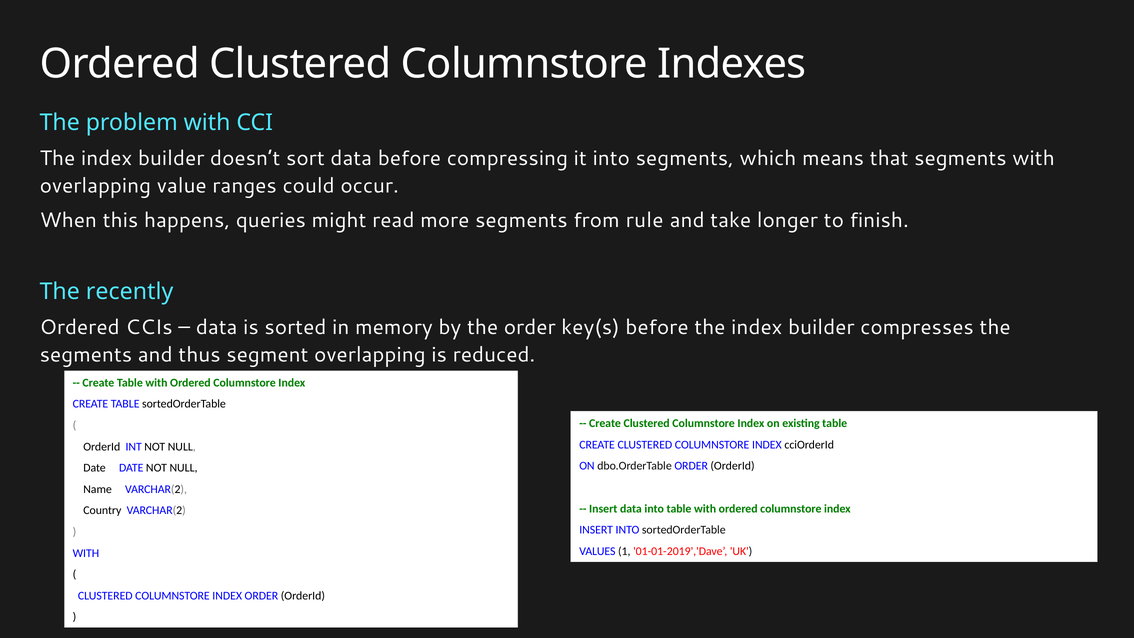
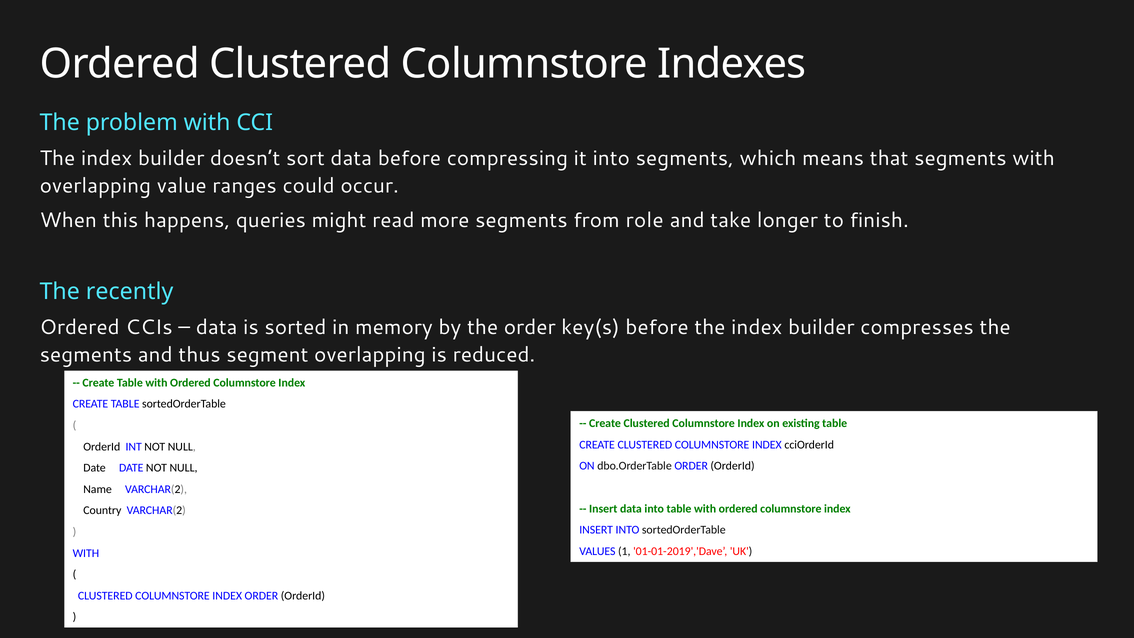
rule: rule -> role
